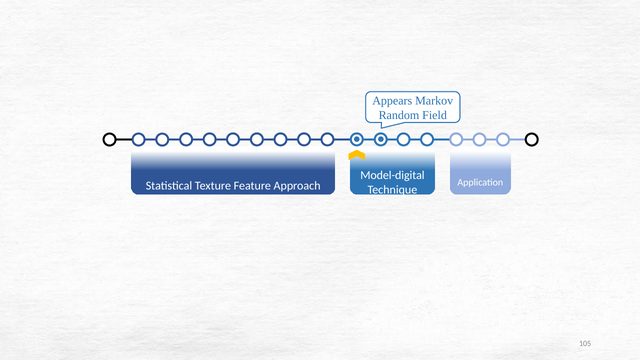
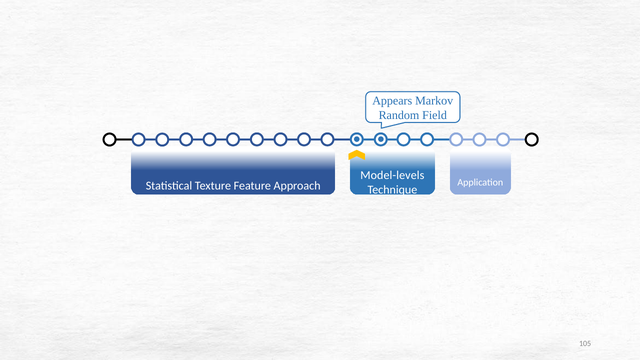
Model-digital: Model-digital -> Model-levels
